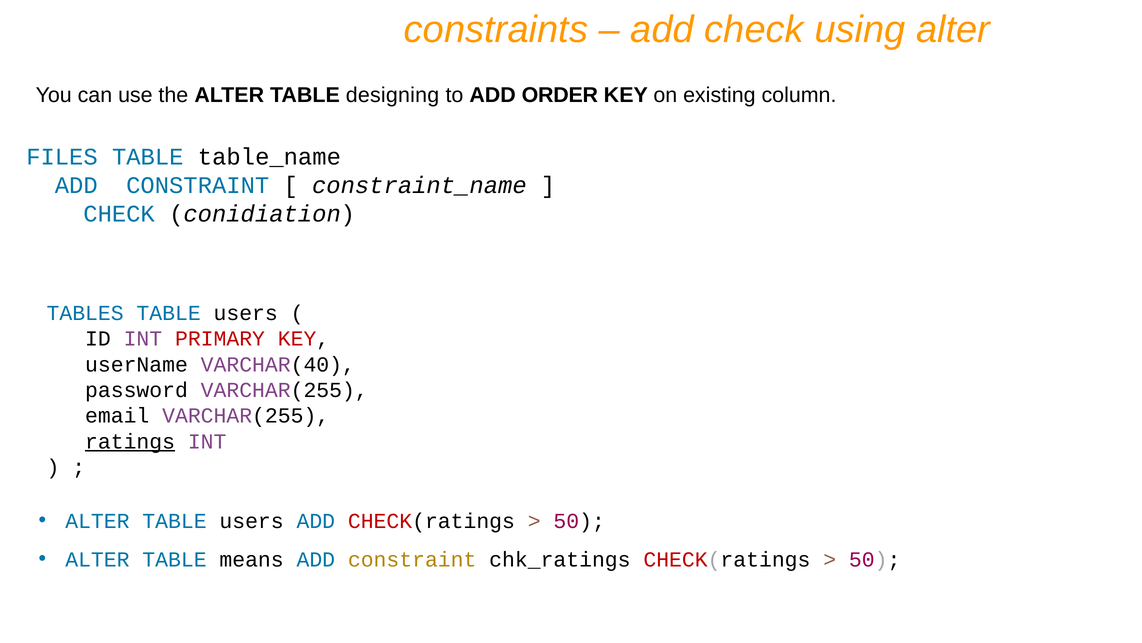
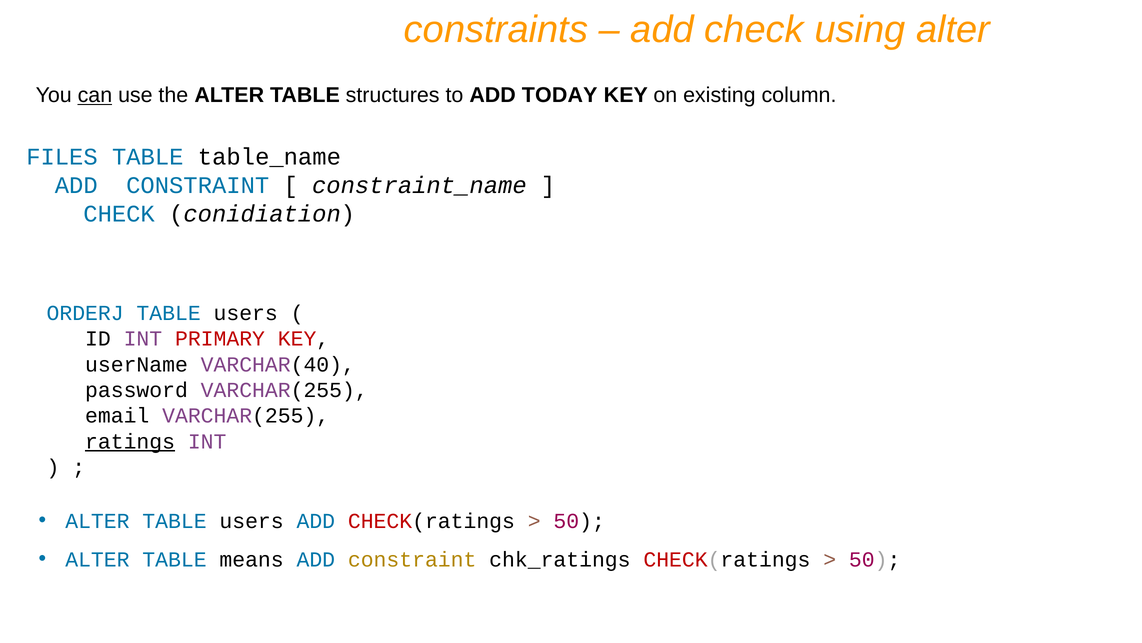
can underline: none -> present
designing: designing -> structures
ORDER: ORDER -> TODAY
TABLES: TABLES -> ORDERJ
